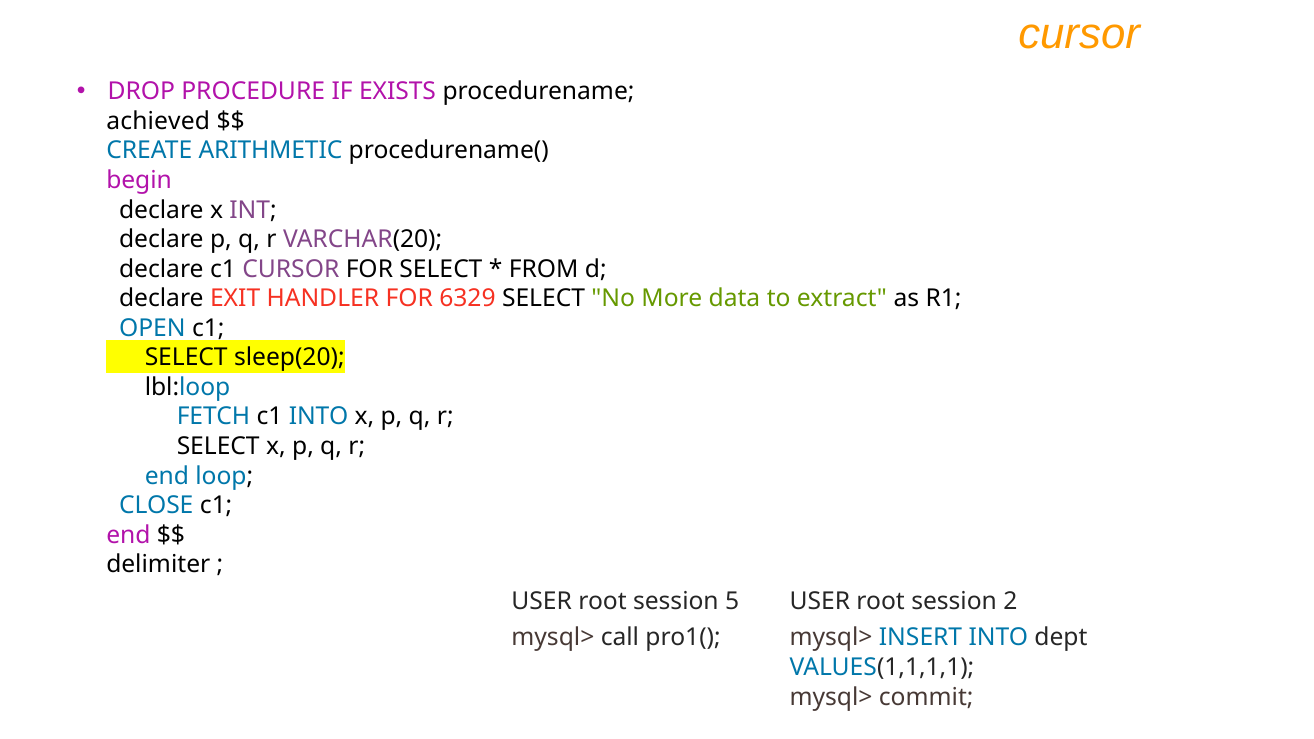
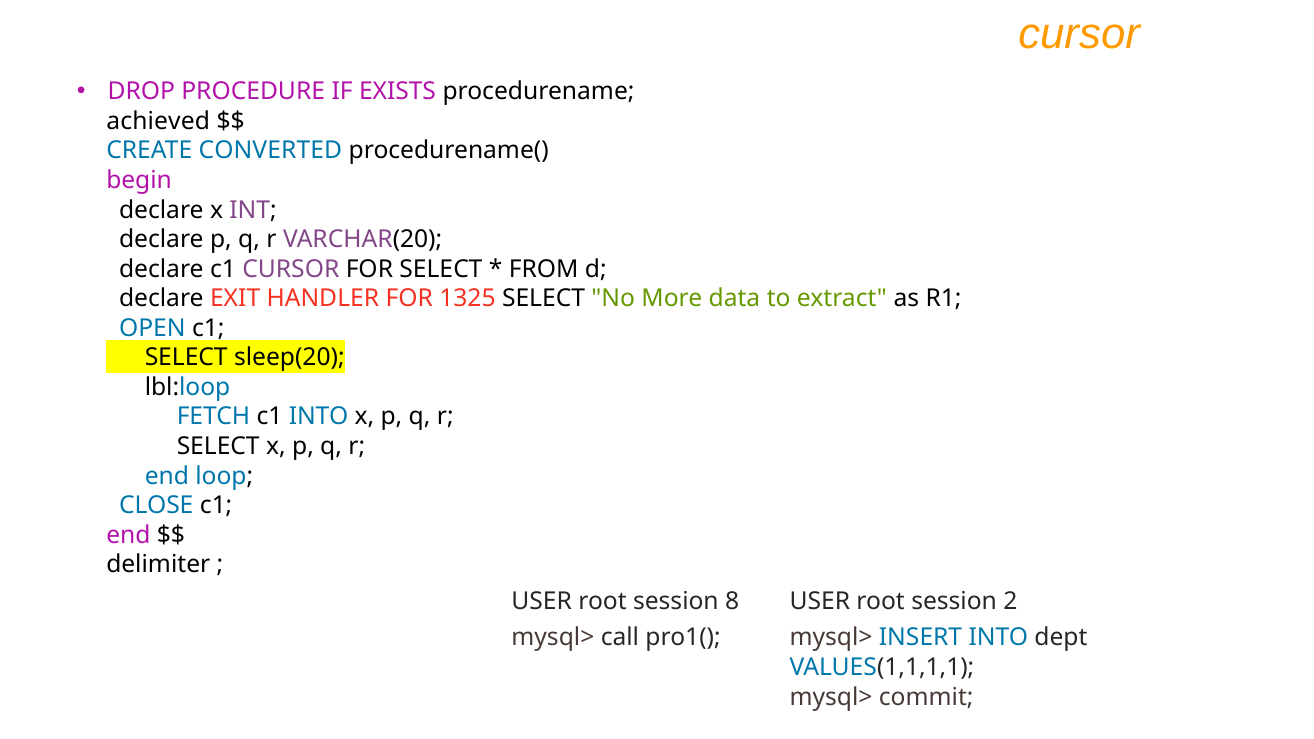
ARITHMETIC: ARITHMETIC -> CONVERTED
6329: 6329 -> 1325
5: 5 -> 8
